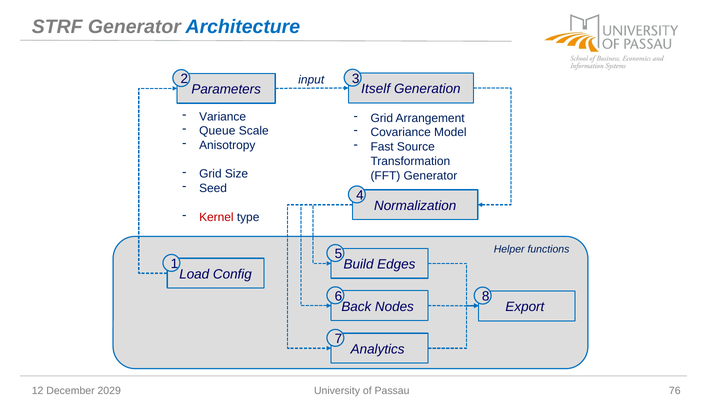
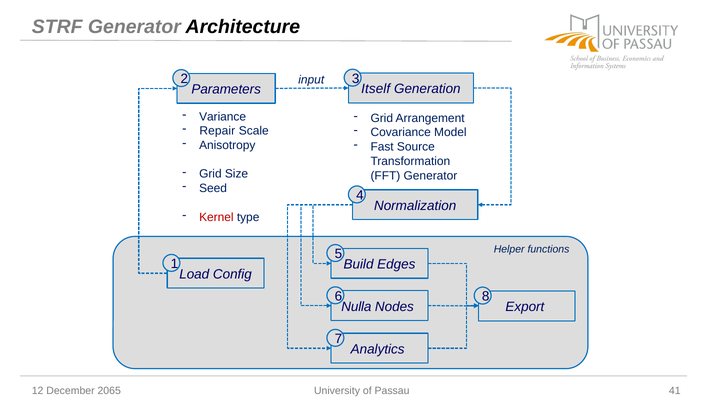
Architecture colour: blue -> black
Queue: Queue -> Repair
Back: Back -> Nulla
2029: 2029 -> 2065
76: 76 -> 41
